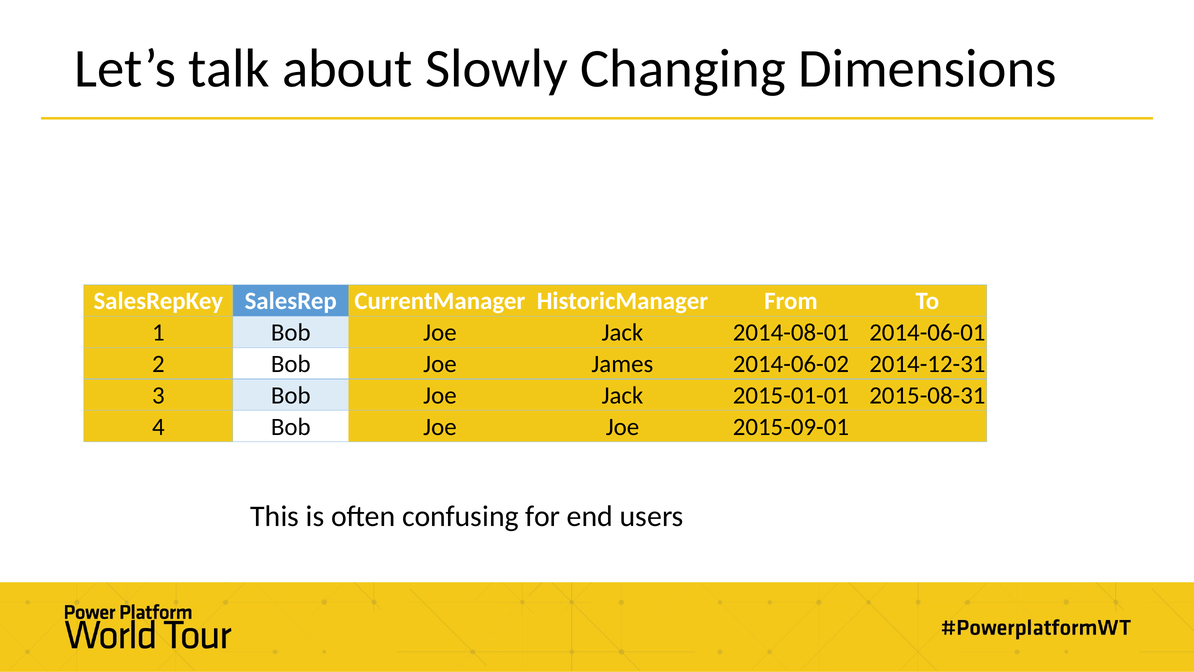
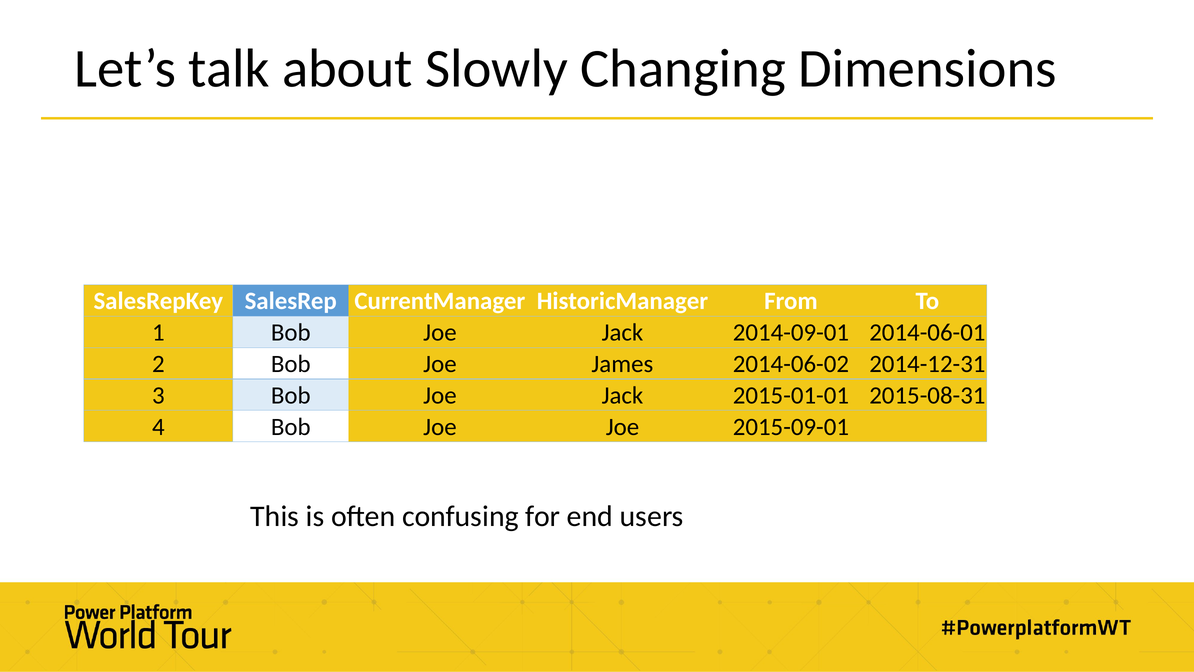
2014-08-01: 2014-08-01 -> 2014-09-01
